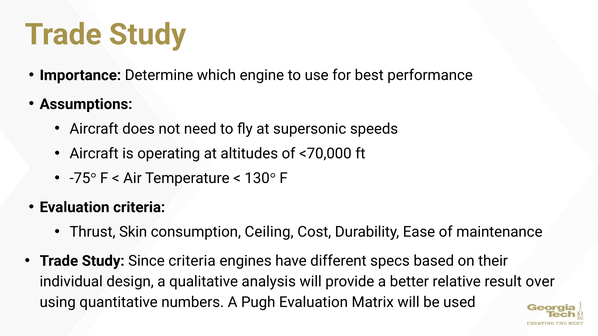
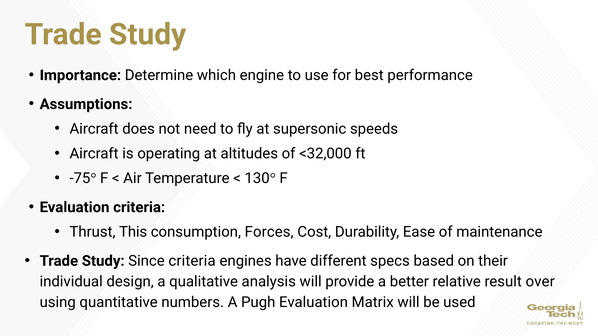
<70,000: <70,000 -> <32,000
Skin: Skin -> This
Ceiling: Ceiling -> Forces
